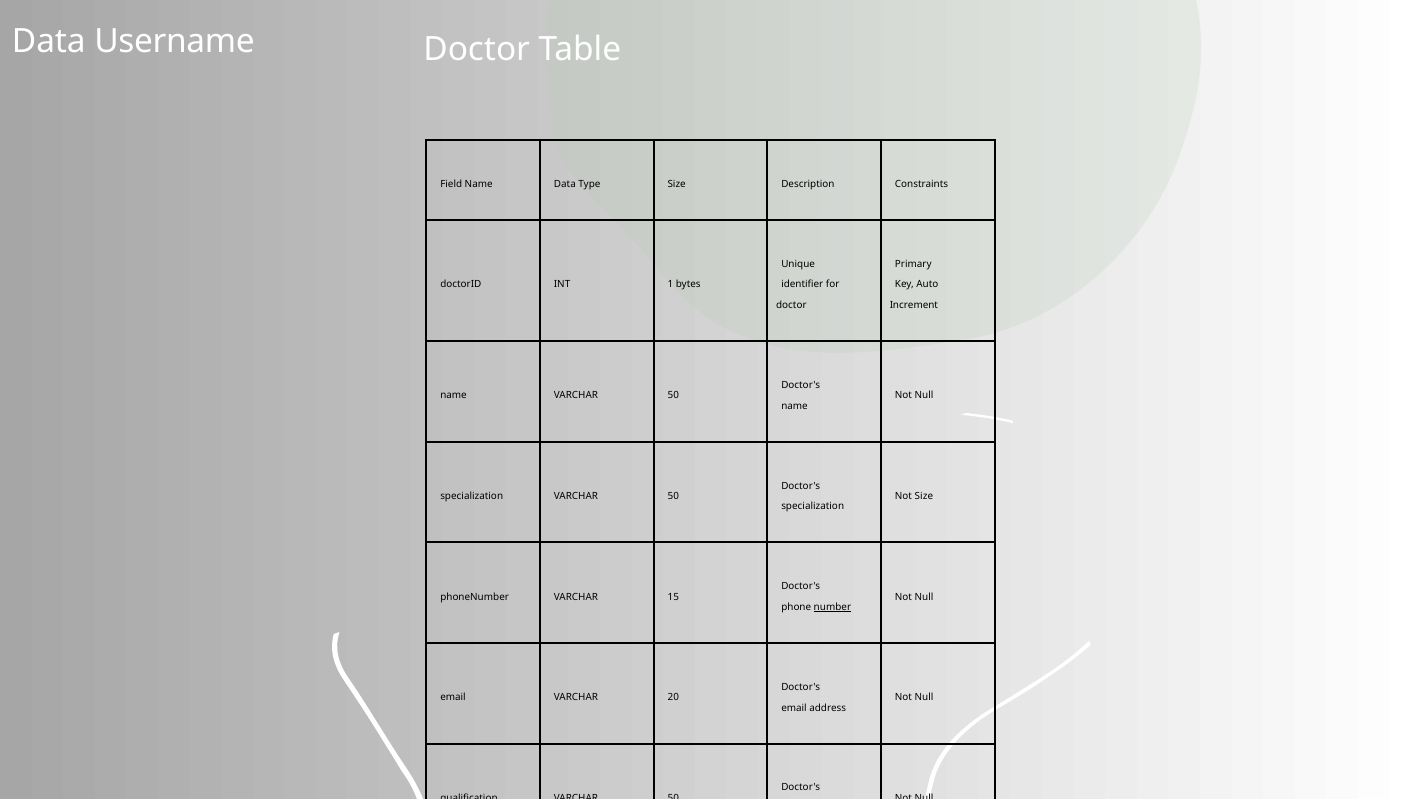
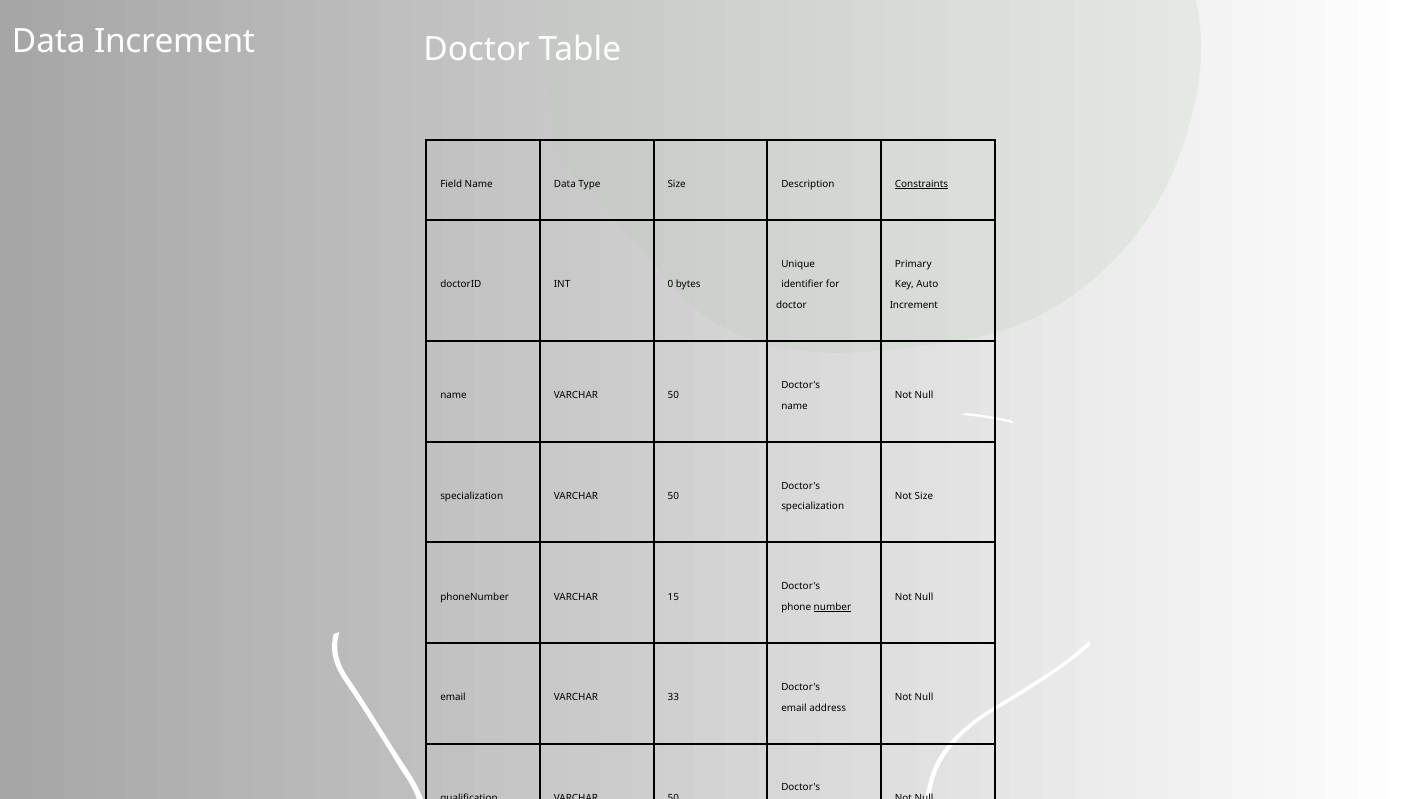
Data Username: Username -> Increment
Constraints underline: none -> present
1: 1 -> 0
20: 20 -> 33
